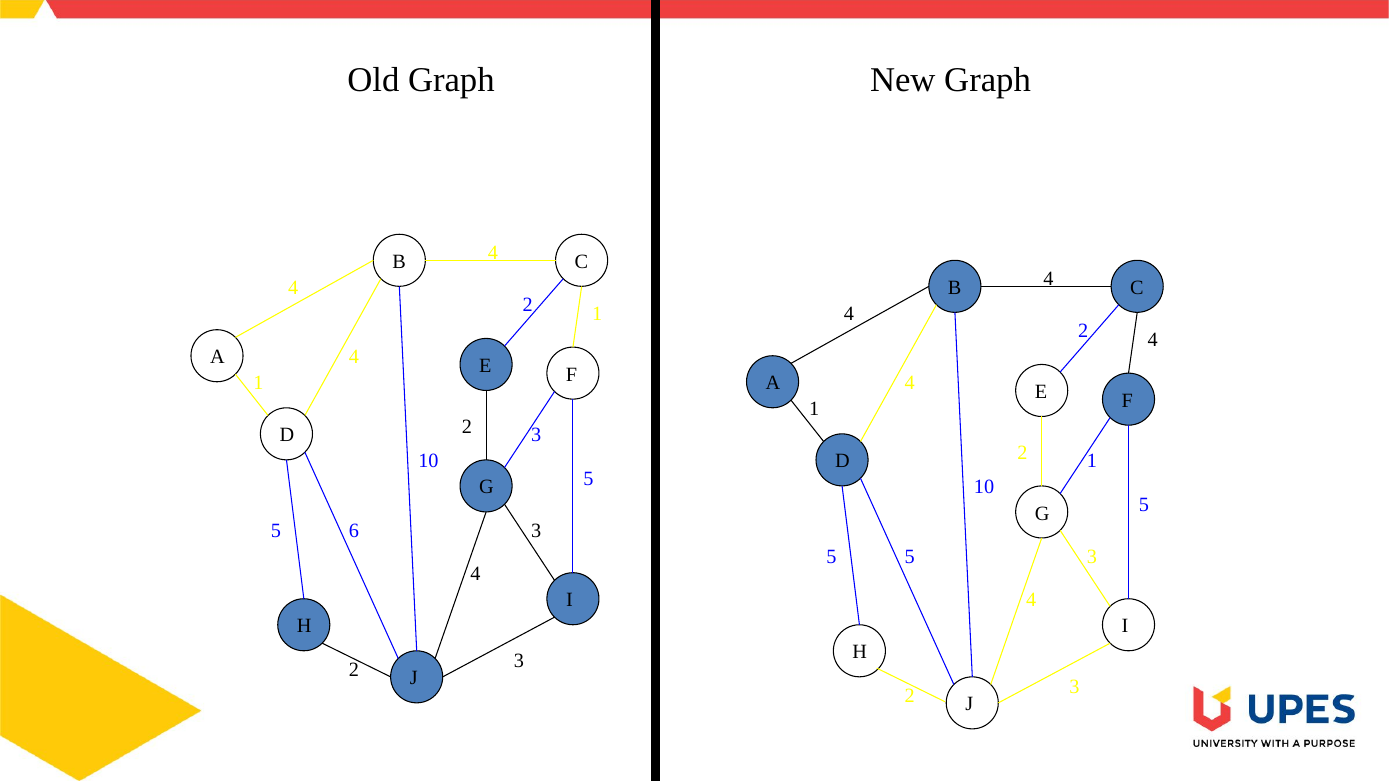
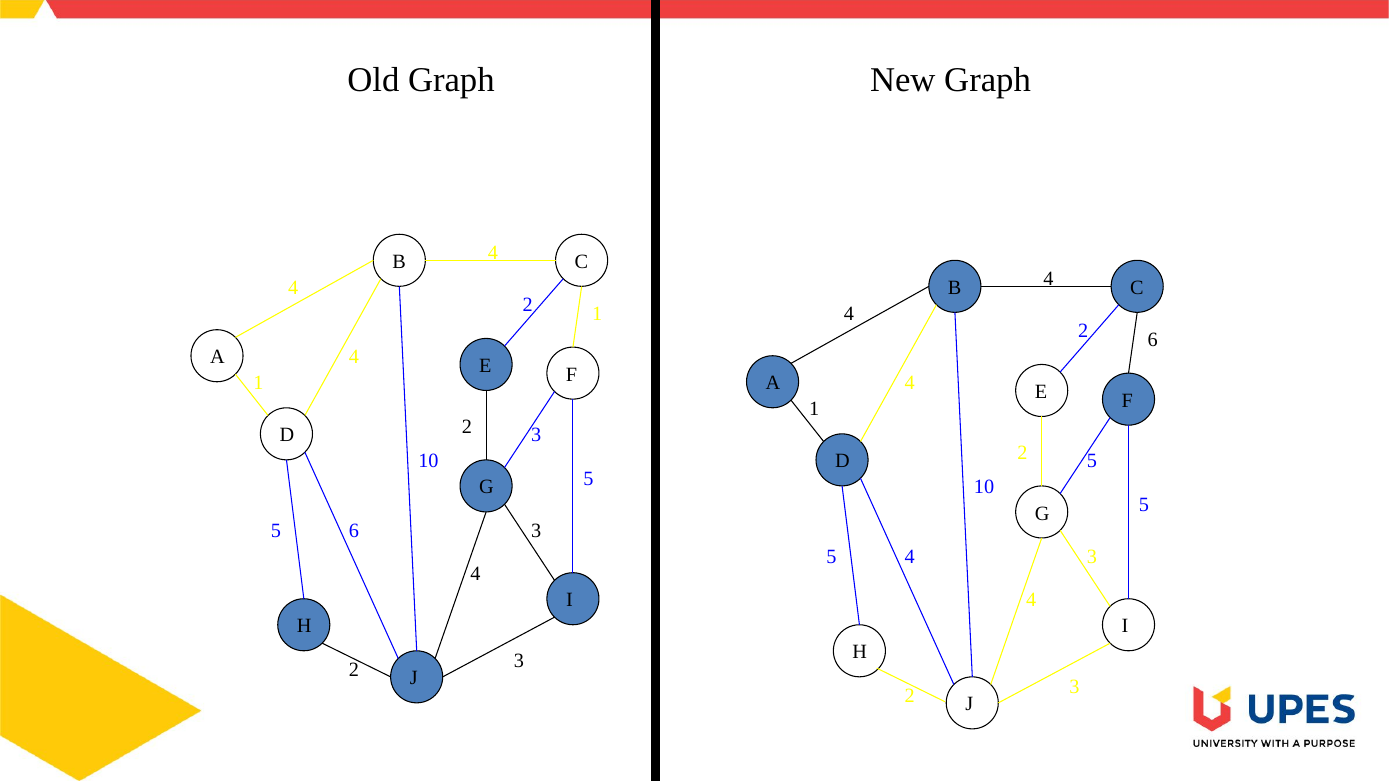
2 4: 4 -> 6
1 at (1092, 461): 1 -> 5
5 5: 5 -> 4
